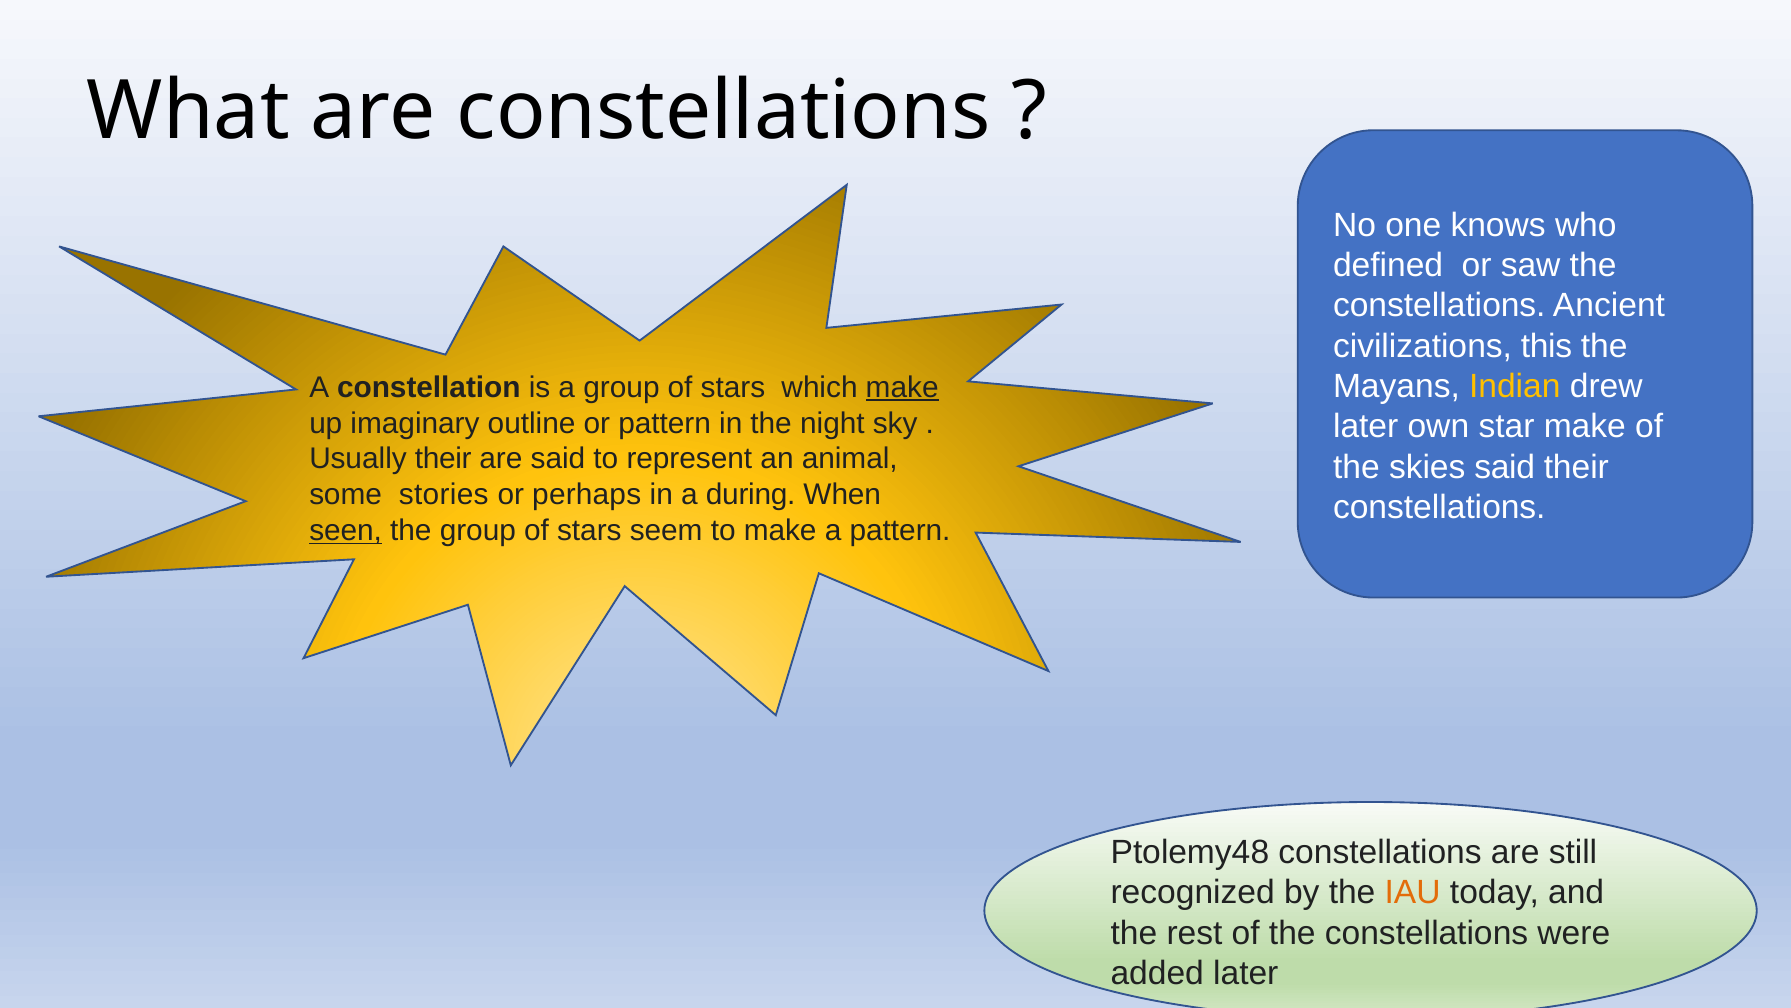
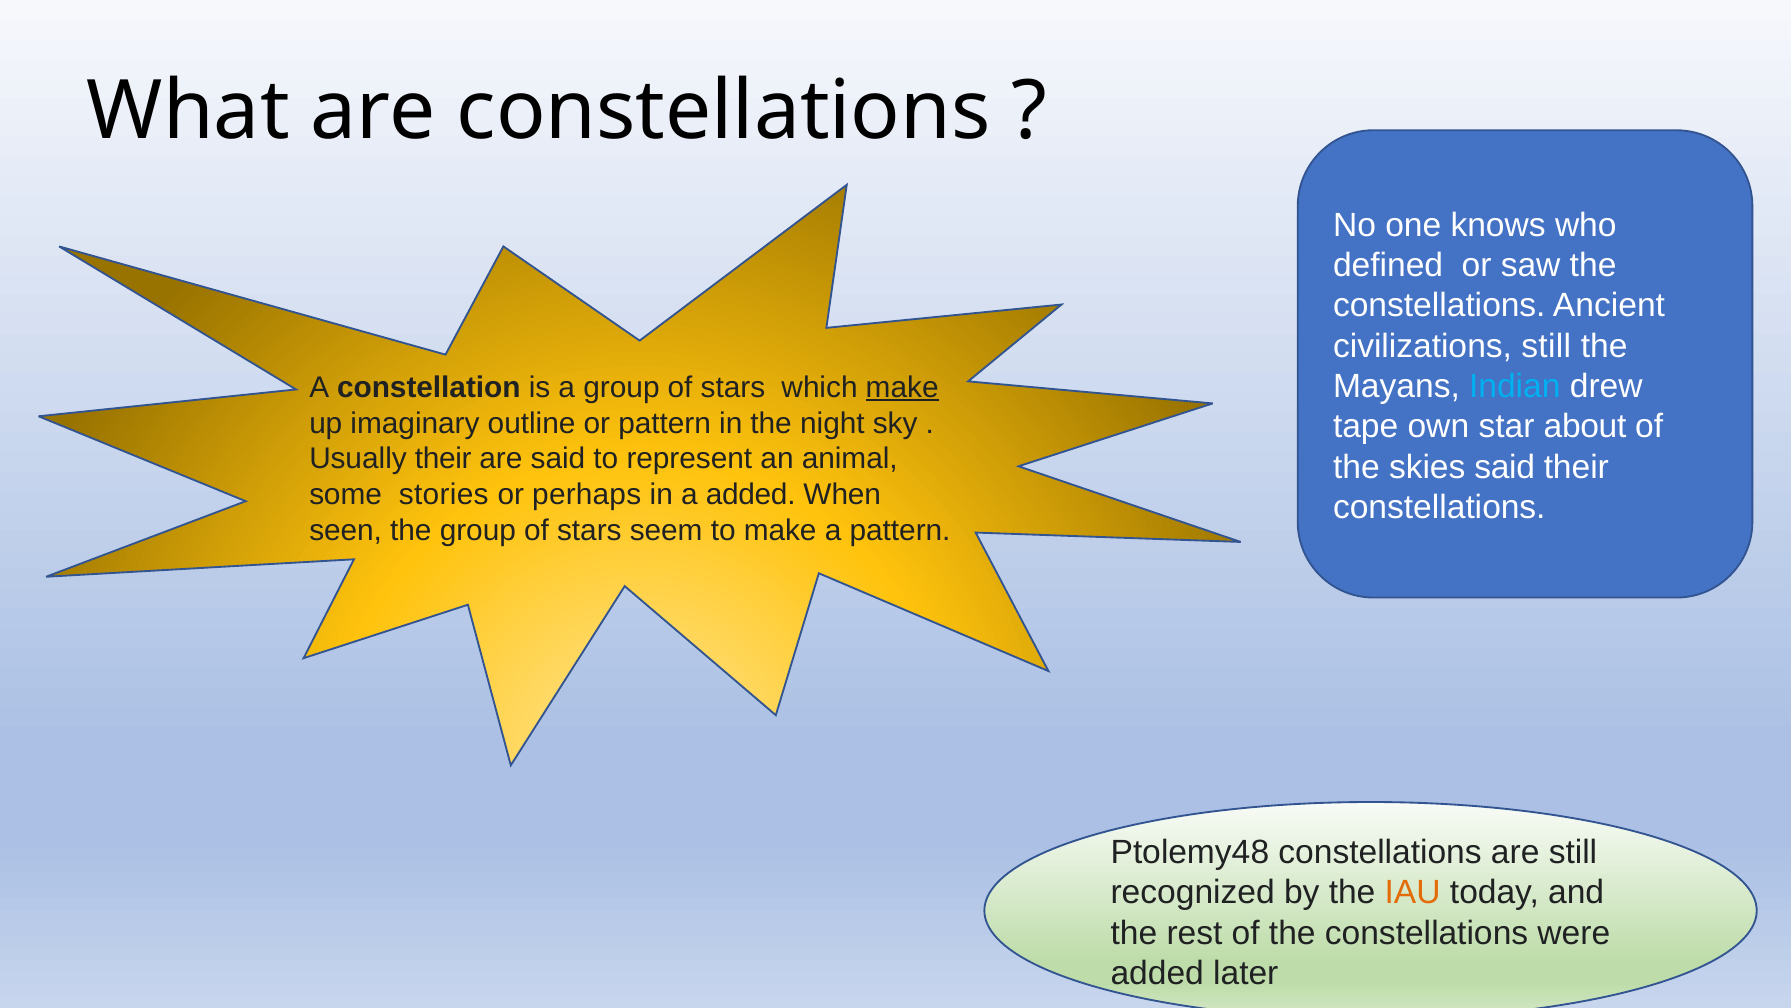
civilizations this: this -> still
Indian colour: yellow -> light blue
later at (1366, 426): later -> tape
star make: make -> about
a during: during -> added
seen underline: present -> none
